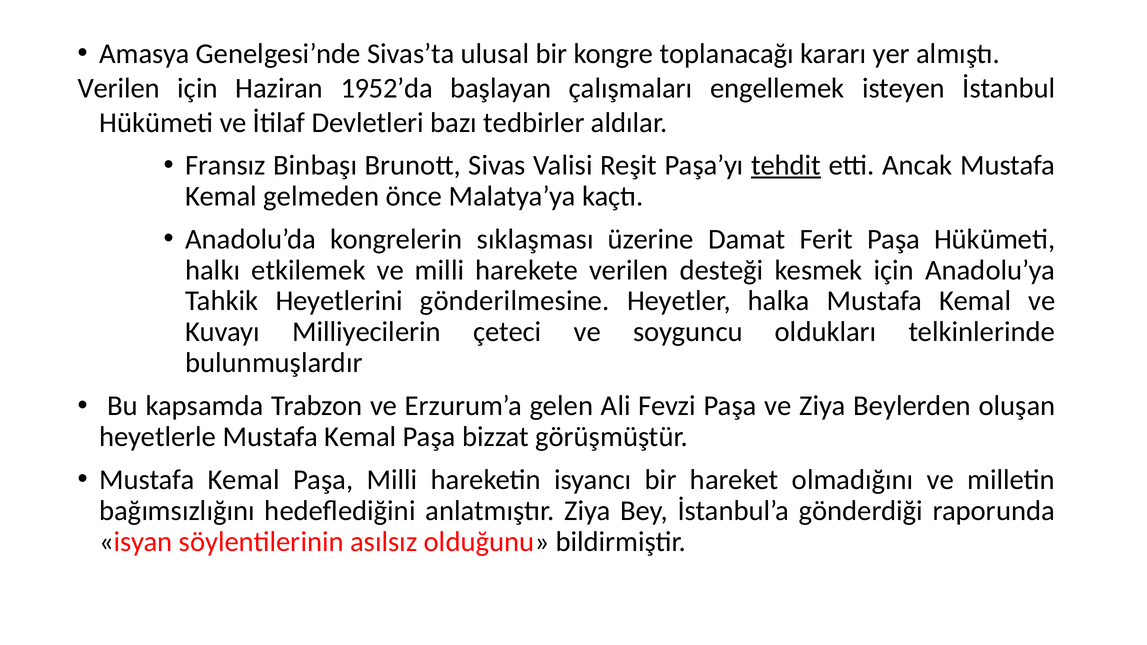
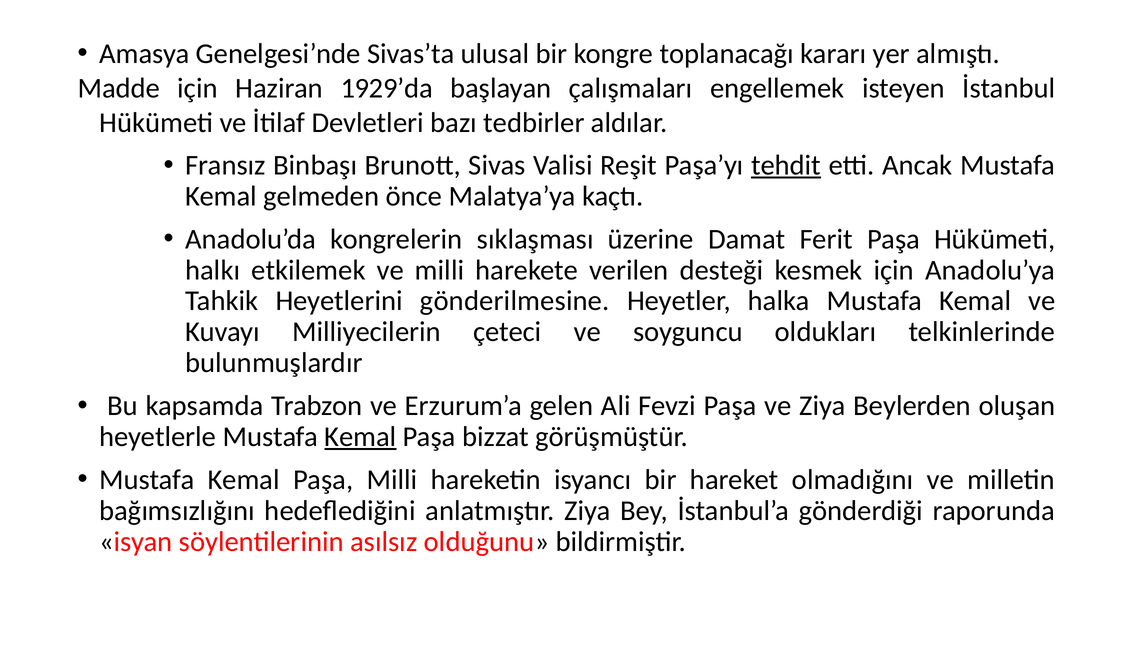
Verilen at (119, 88): Verilen -> Madde
1952’da: 1952’da -> 1929’da
Kemal at (360, 437) underline: none -> present
